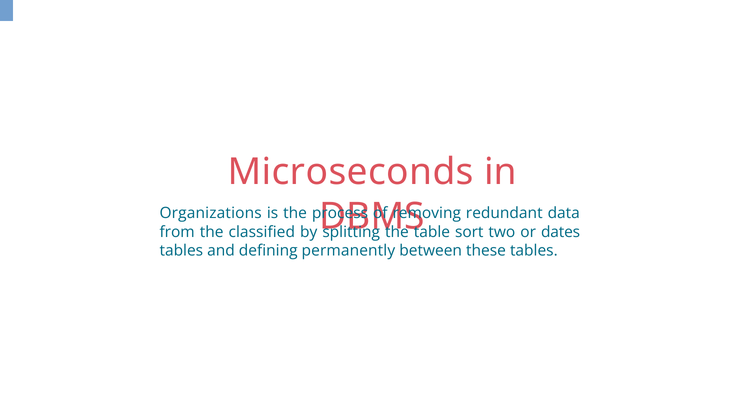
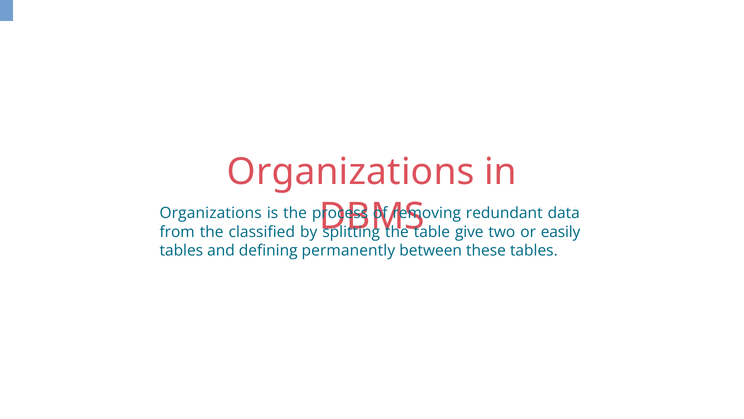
Microseconds at (351, 172): Microseconds -> Organizations
sort: sort -> give
dates: dates -> easily
